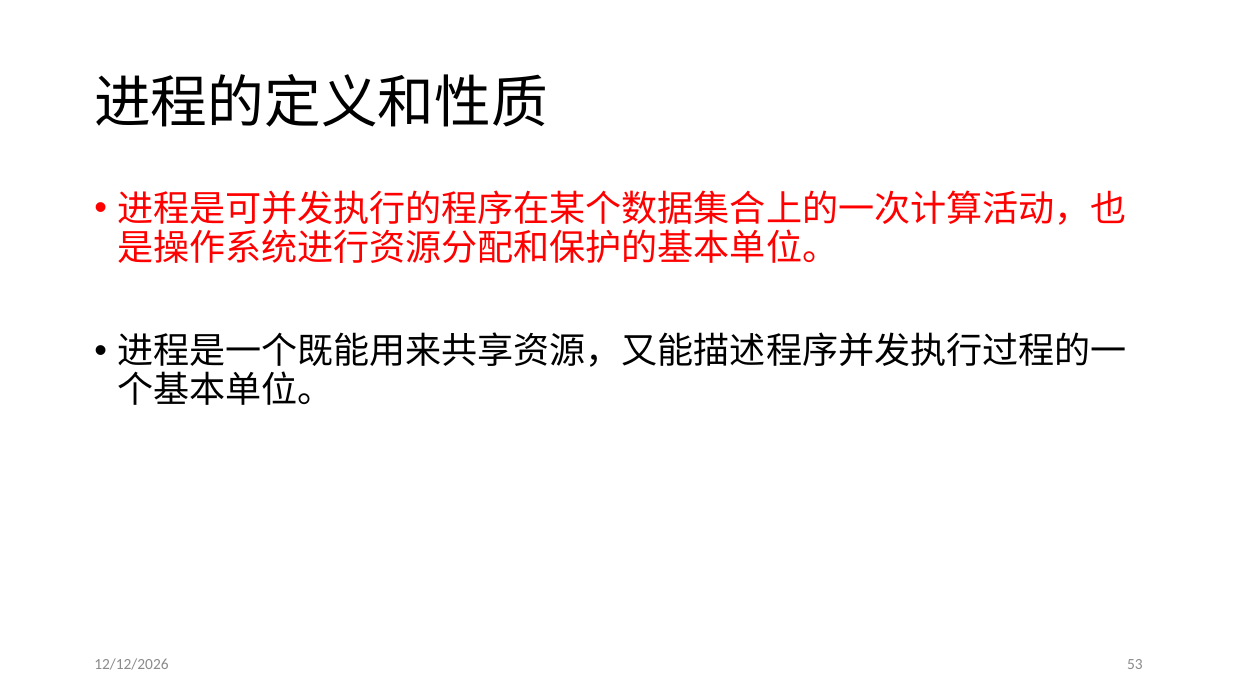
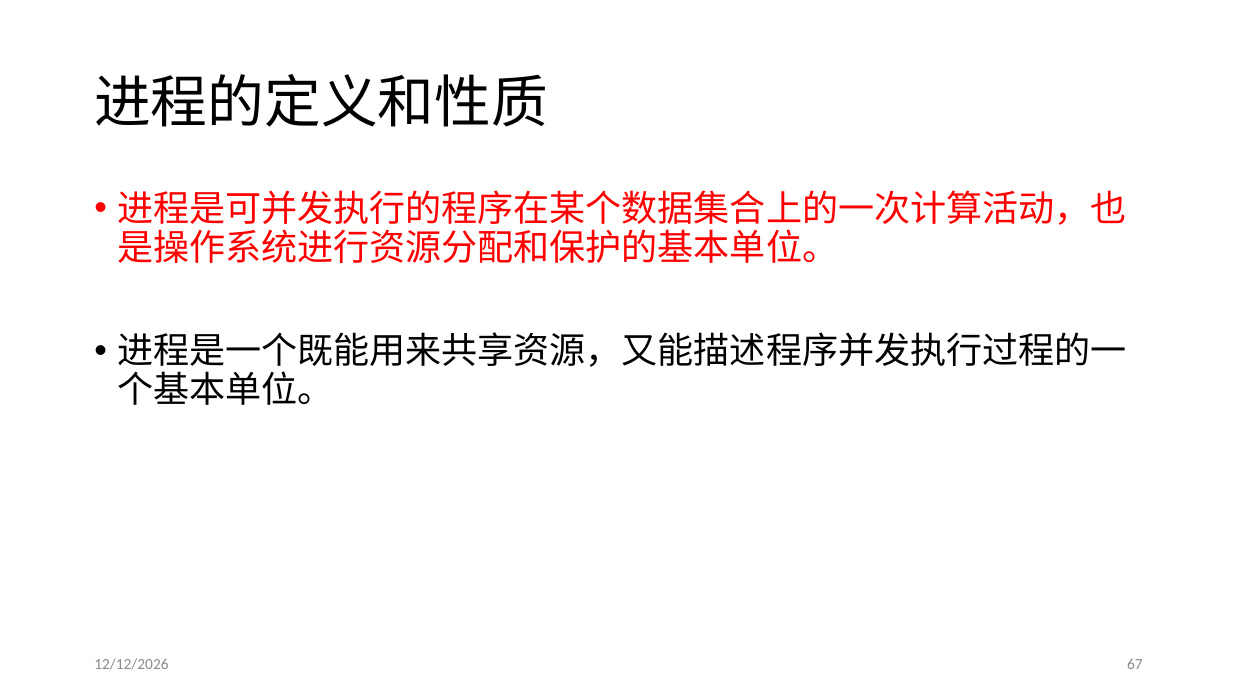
53: 53 -> 67
